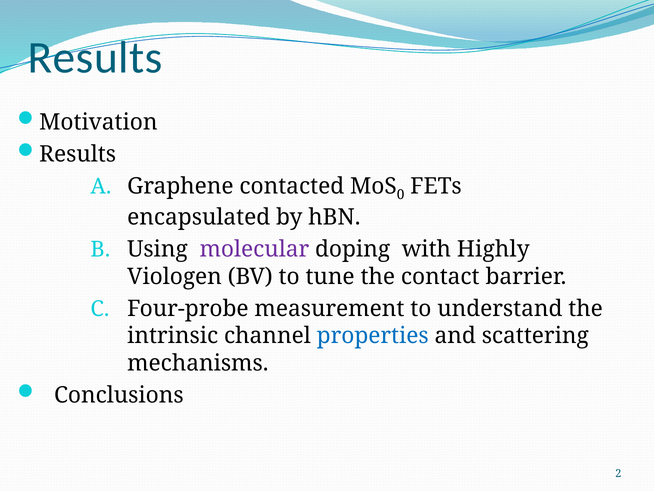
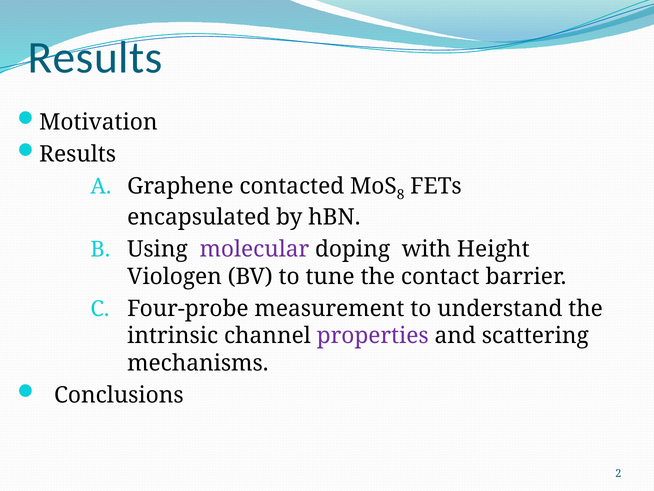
0: 0 -> 8
Highly: Highly -> Height
properties colour: blue -> purple
